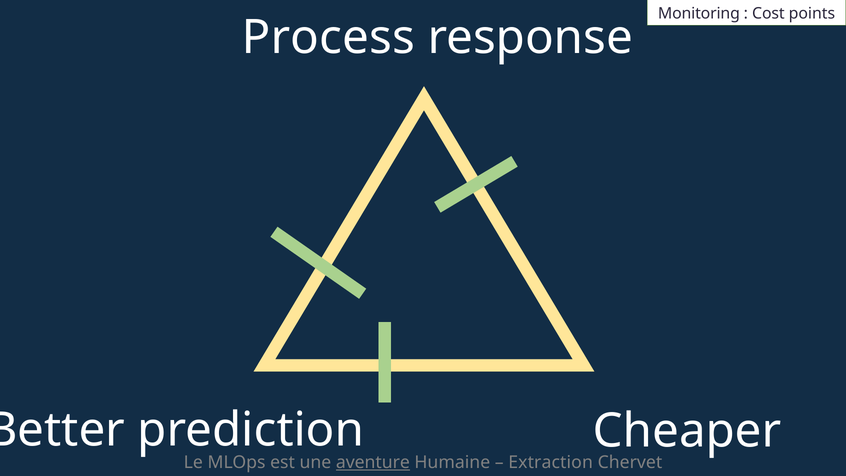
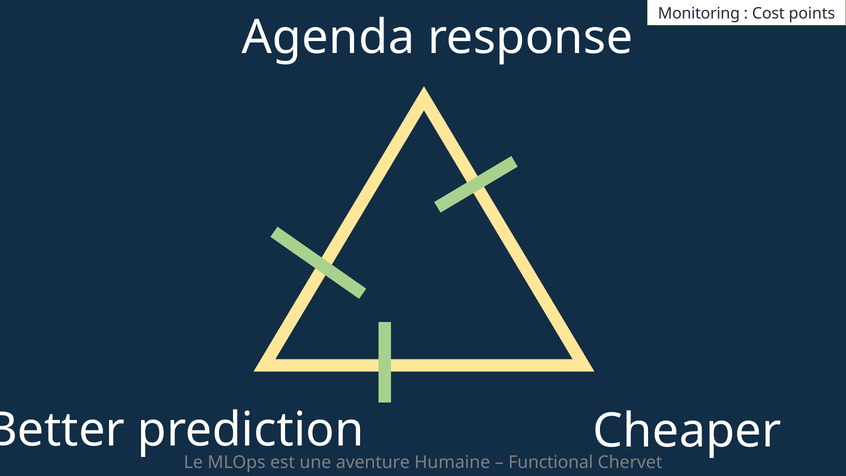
Process: Process -> Agenda
aventure underline: present -> none
Extraction: Extraction -> Functional
